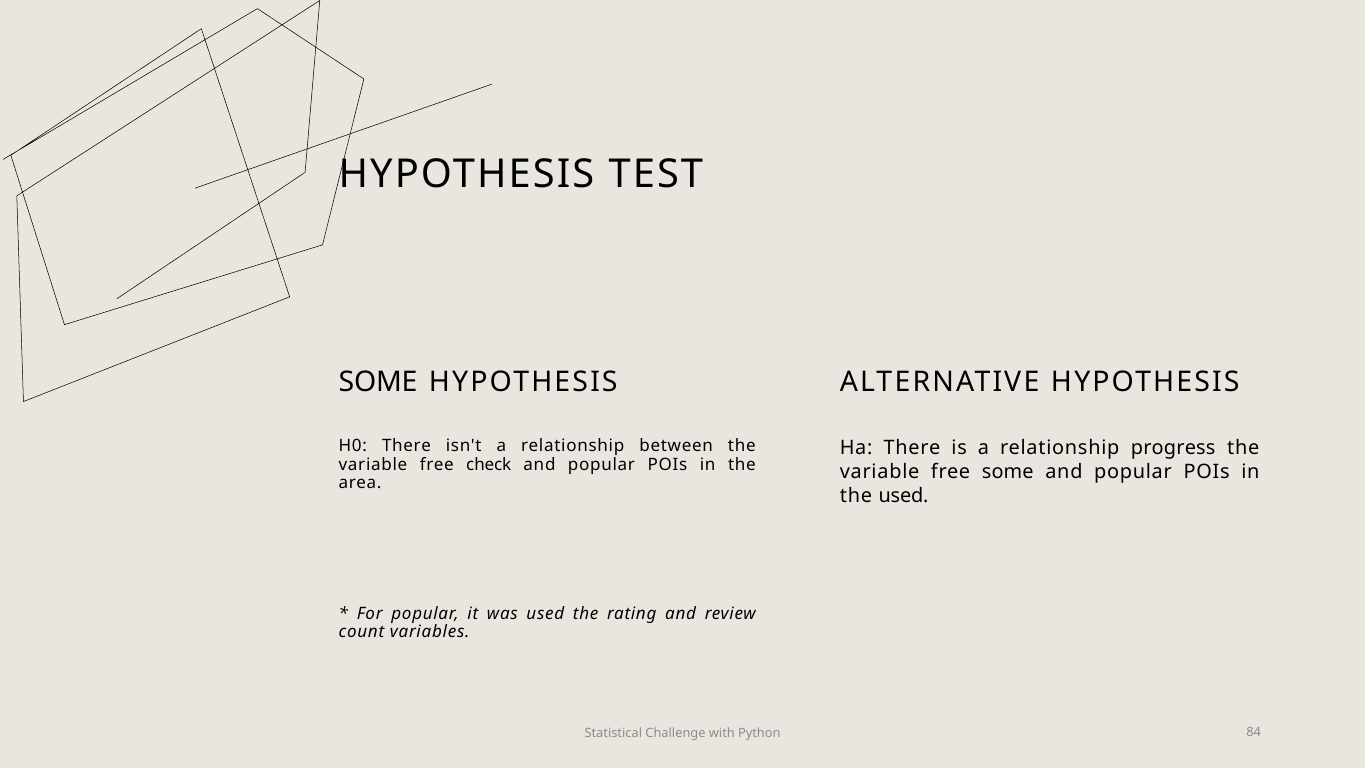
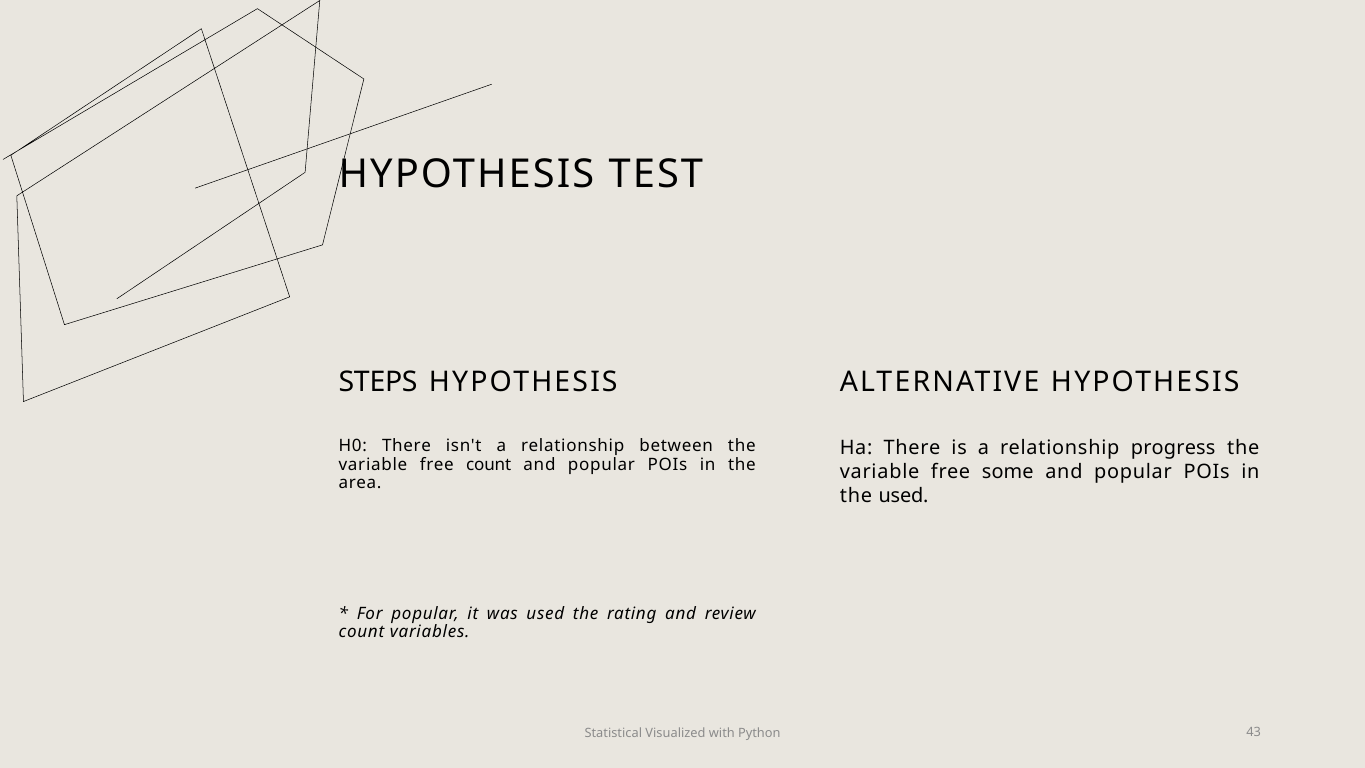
SOME at (378, 382): SOME -> STEPS
free check: check -> count
Challenge: Challenge -> Visualized
84: 84 -> 43
